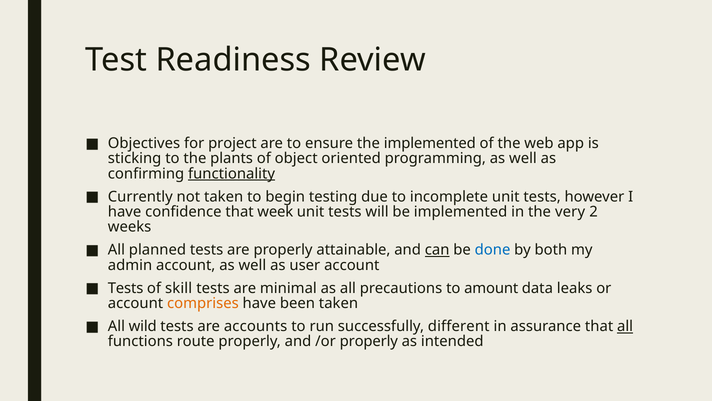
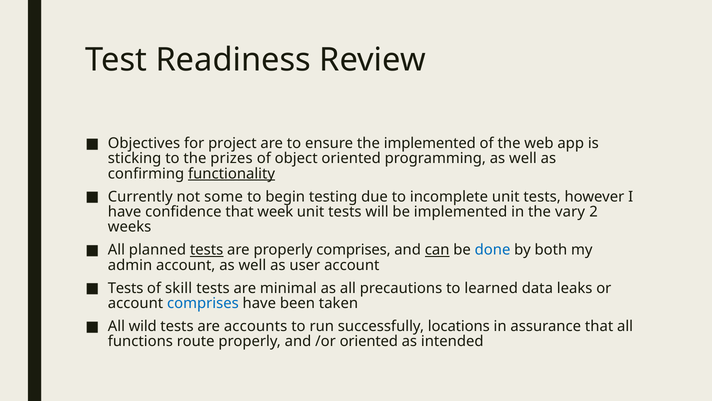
plants: plants -> prizes
not taken: taken -> some
very: very -> vary
tests at (207, 250) underline: none -> present
properly attainable: attainable -> comprises
amount: amount -> learned
comprises at (203, 303) colour: orange -> blue
different: different -> locations
all at (625, 326) underline: present -> none
/or properly: properly -> oriented
